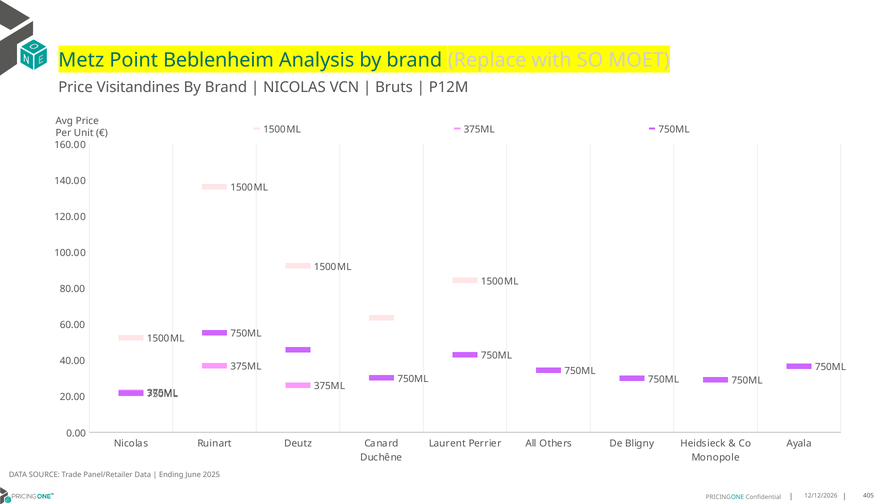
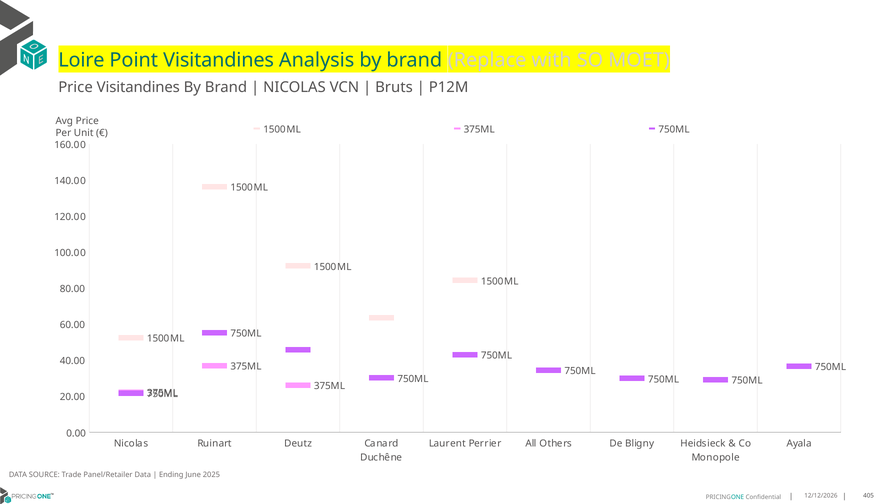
Metz: Metz -> Loire
Point Beblenheim: Beblenheim -> Visitandines
